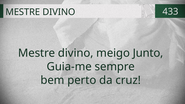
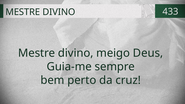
Junto: Junto -> Deus
